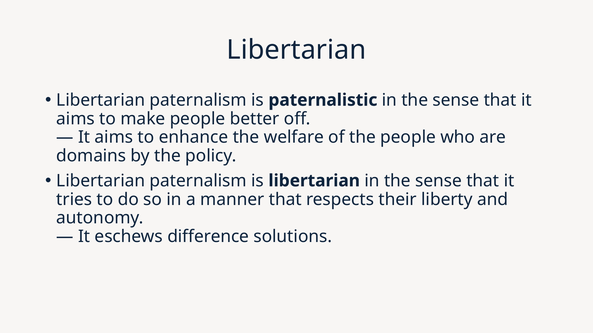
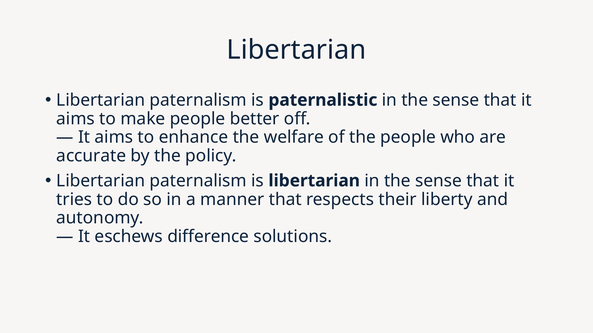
domains: domains -> accurate
